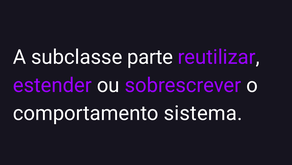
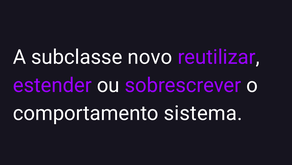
parte: parte -> novo
